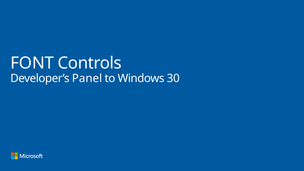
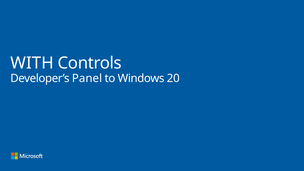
FONT: FONT -> WITH
30: 30 -> 20
